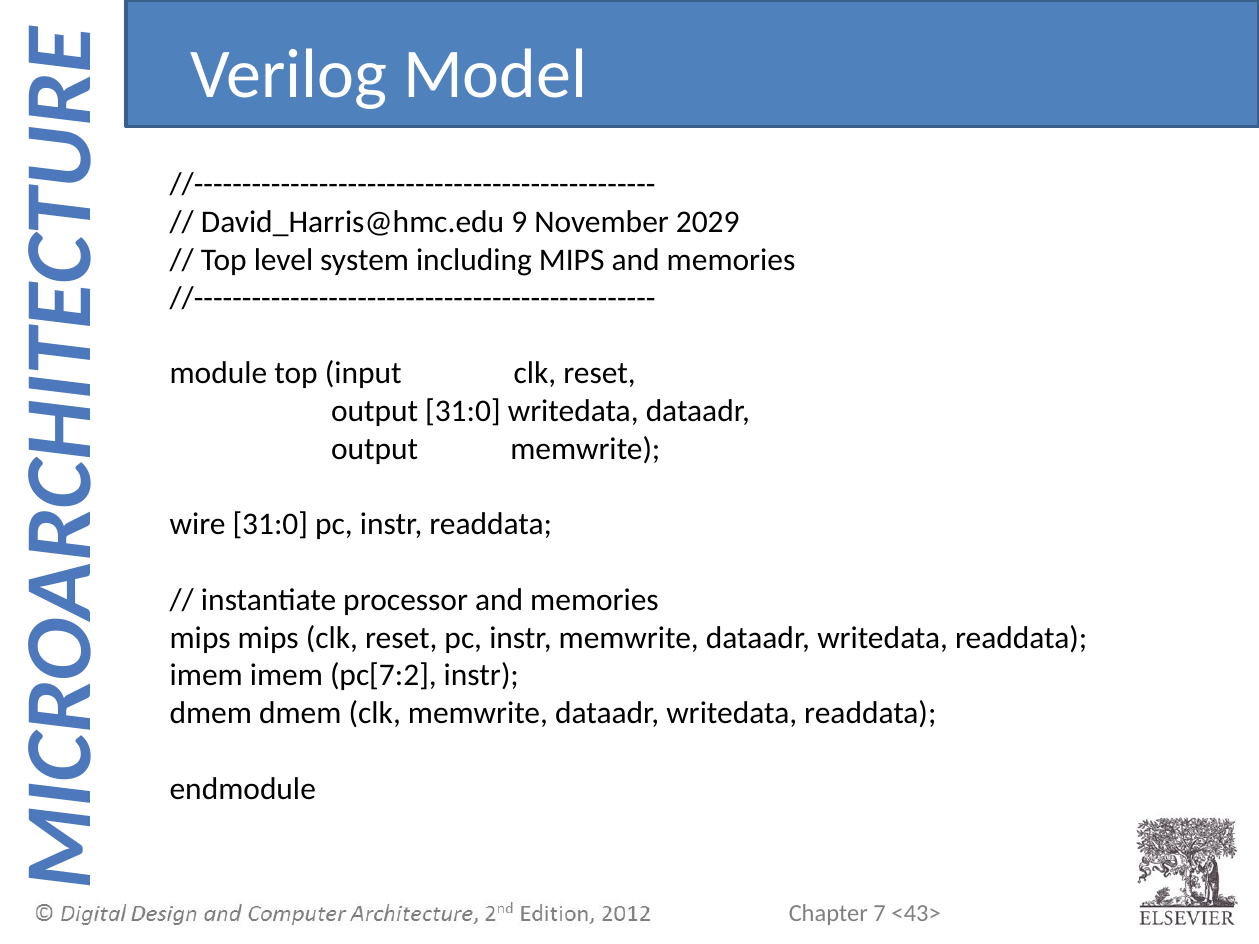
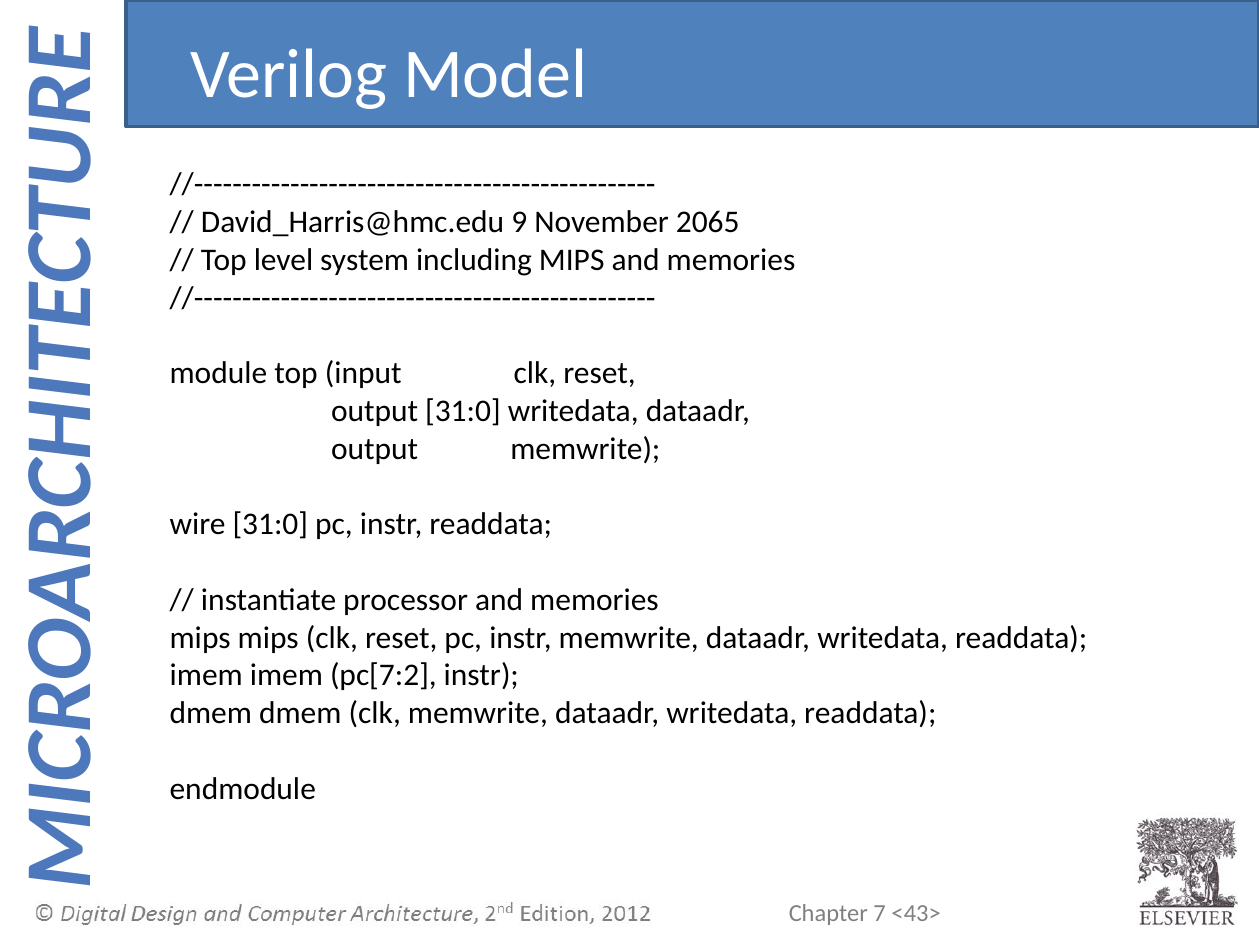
2029: 2029 -> 2065
